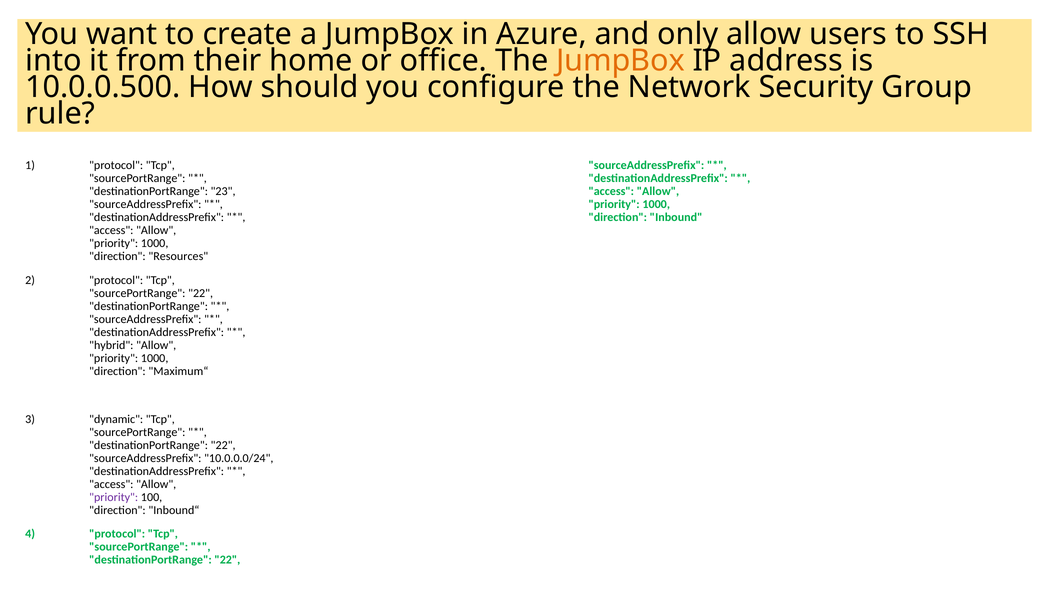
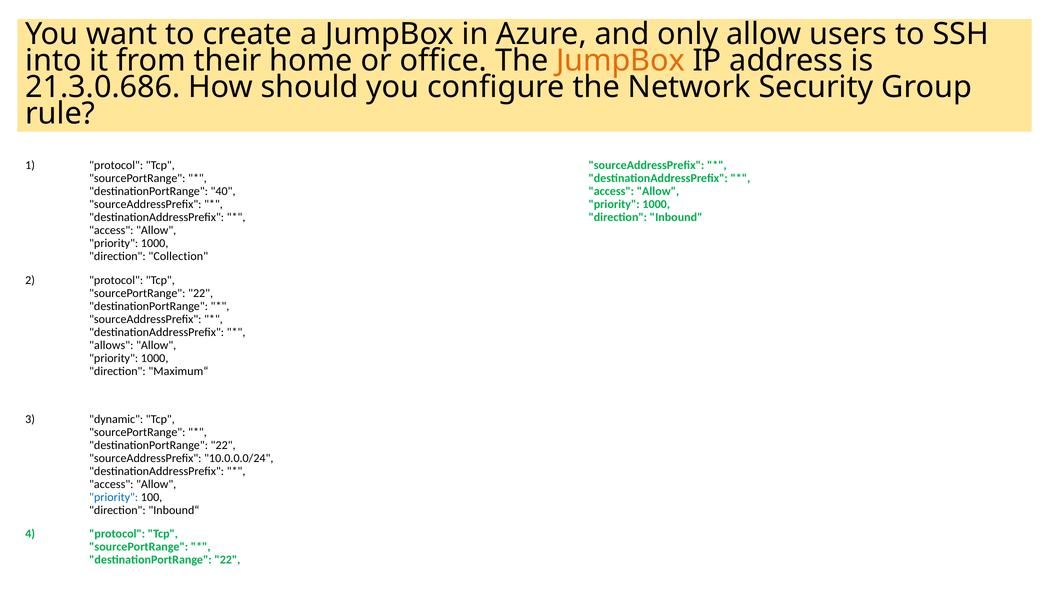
10.0.0.500: 10.0.0.500 -> 21.3.0.686
23: 23 -> 40
Resources: Resources -> Collection
hybrid: hybrid -> allows
priority at (114, 497) colour: purple -> blue
